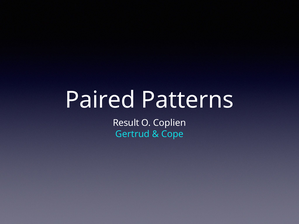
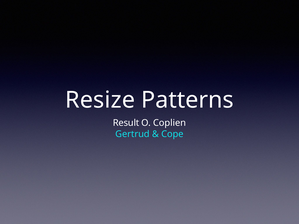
Paired: Paired -> Resize
